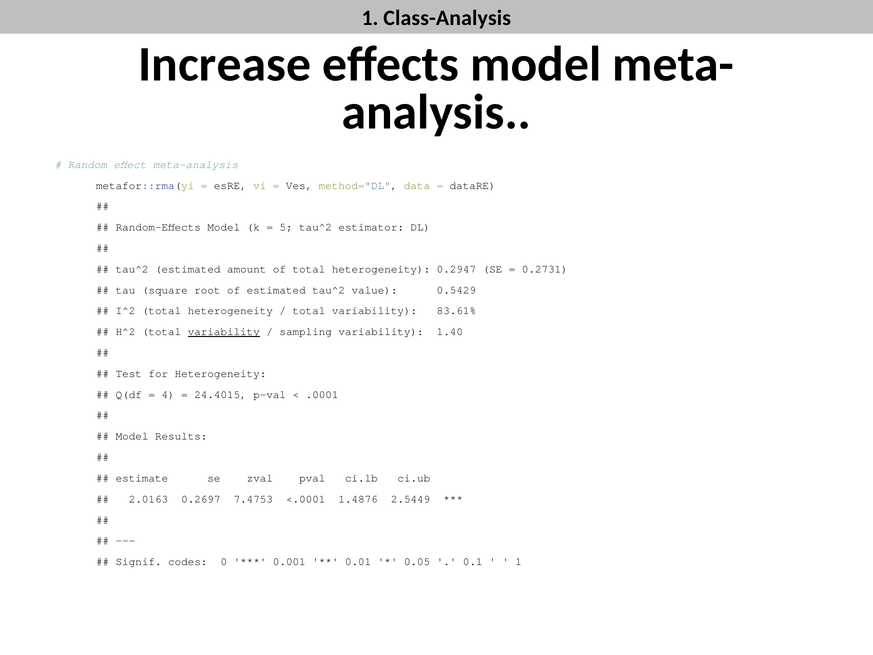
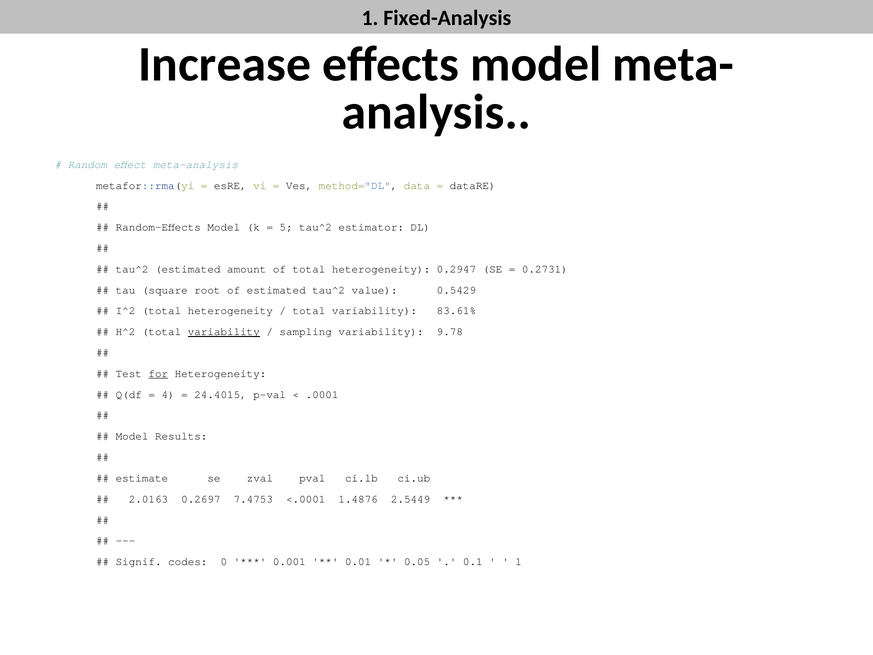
Class-Analysis: Class-Analysis -> Fixed-Analysis
1.40: 1.40 -> 9.78
for underline: none -> present
